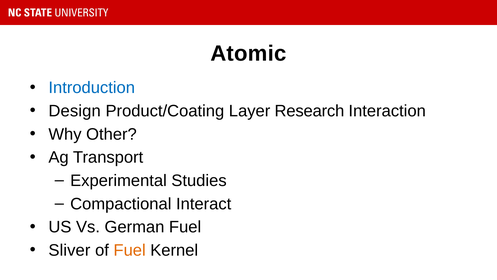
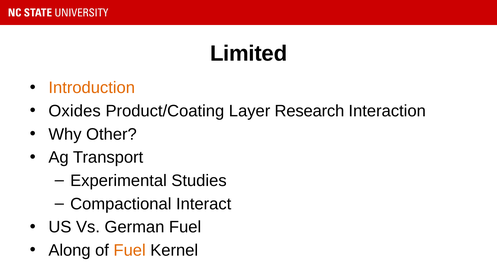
Atomic: Atomic -> Limited
Introduction colour: blue -> orange
Design: Design -> Oxides
Sliver: Sliver -> Along
